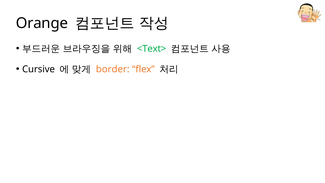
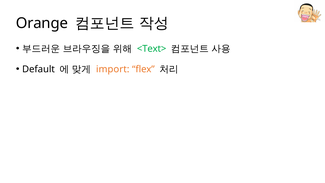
Cursive: Cursive -> Default
border: border -> import
